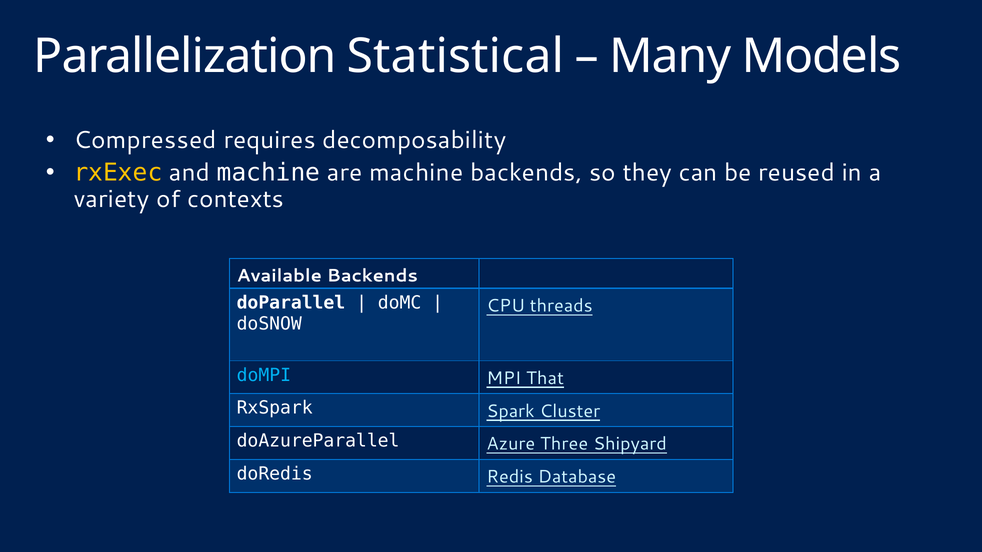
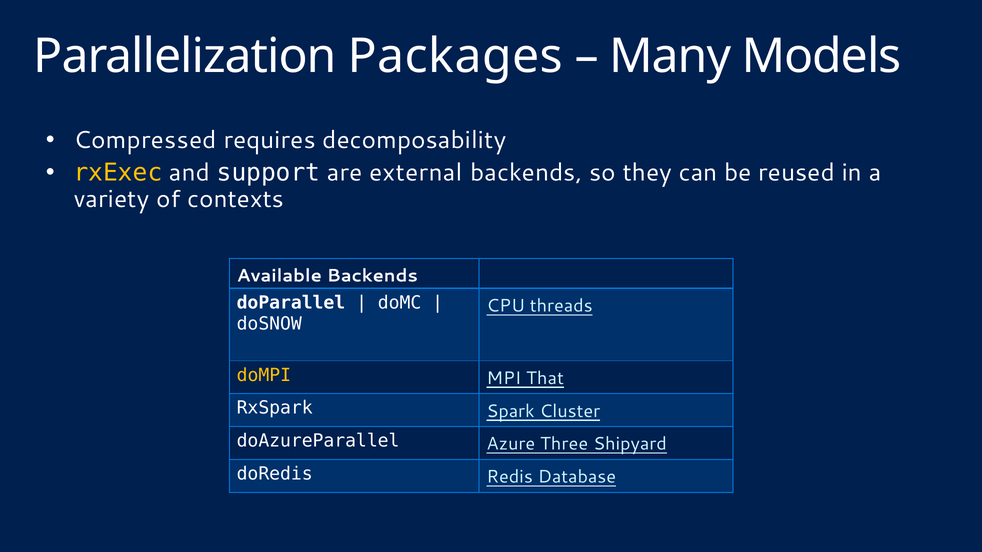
Statistical: Statistical -> Packages
and machine: machine -> support
are machine: machine -> external
doMPI colour: light blue -> yellow
